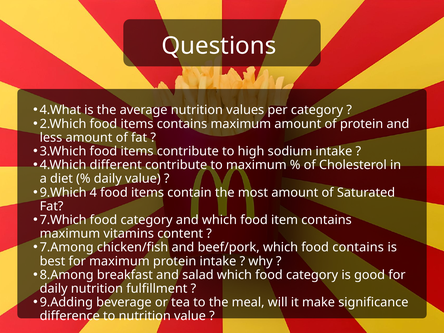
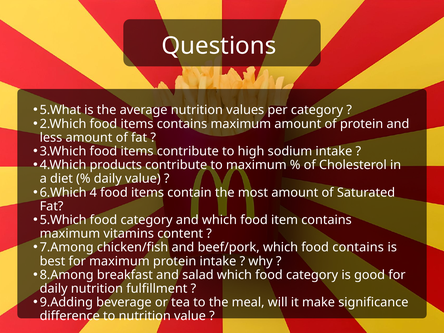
4.What: 4.What -> 5.What
different: different -> products
9.Which: 9.Which -> 6.Which
7.Which: 7.Which -> 5.Which
